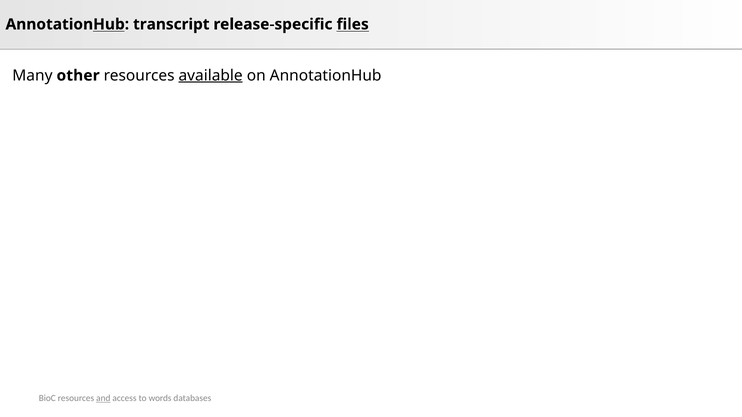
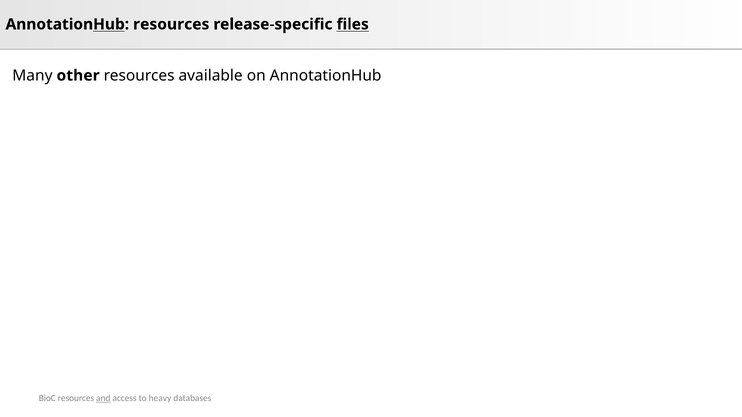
AnnotationHub transcript: transcript -> resources
available underline: present -> none
words: words -> heavy
